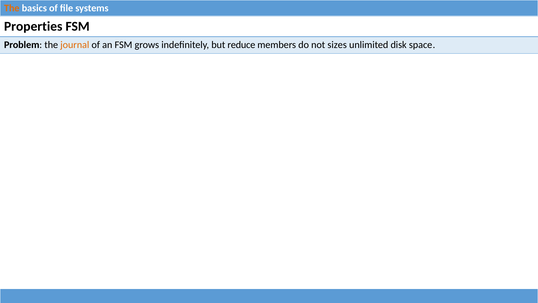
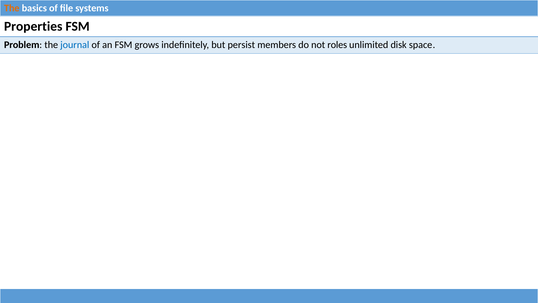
journal colour: orange -> blue
reduce: reduce -> persist
sizes: sizes -> roles
